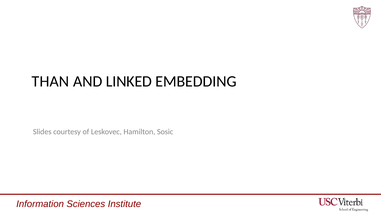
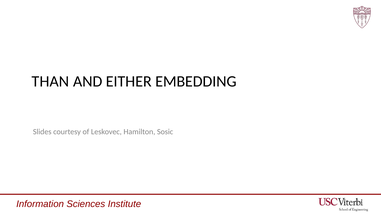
LINKED: LINKED -> EITHER
